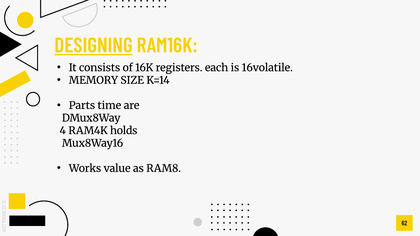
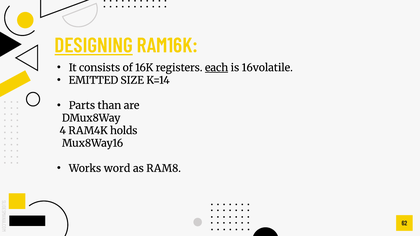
each underline: none -> present
MEMORY: MEMORY -> EMITTED
time: time -> than
value: value -> word
